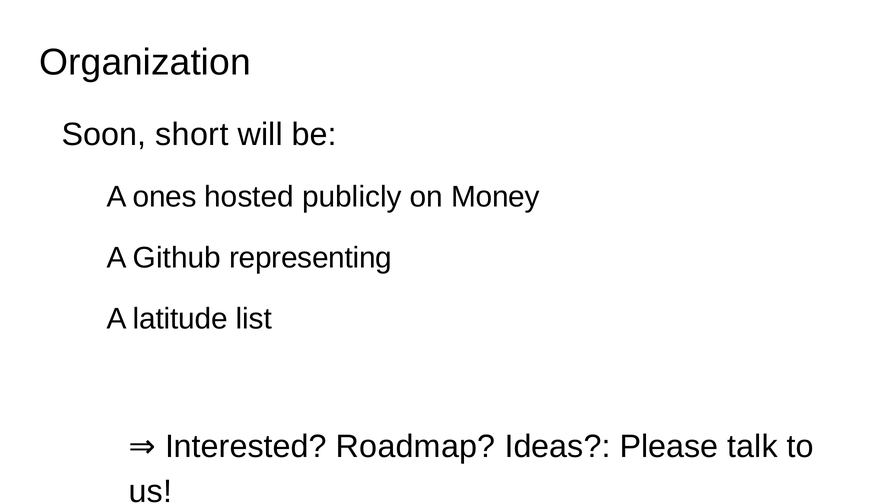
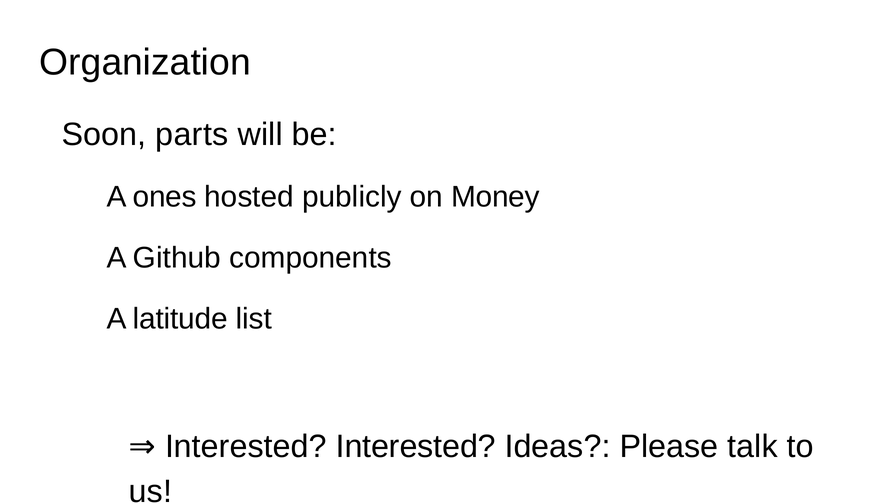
short: short -> parts
representing: representing -> components
Interested Roadmap: Roadmap -> Interested
